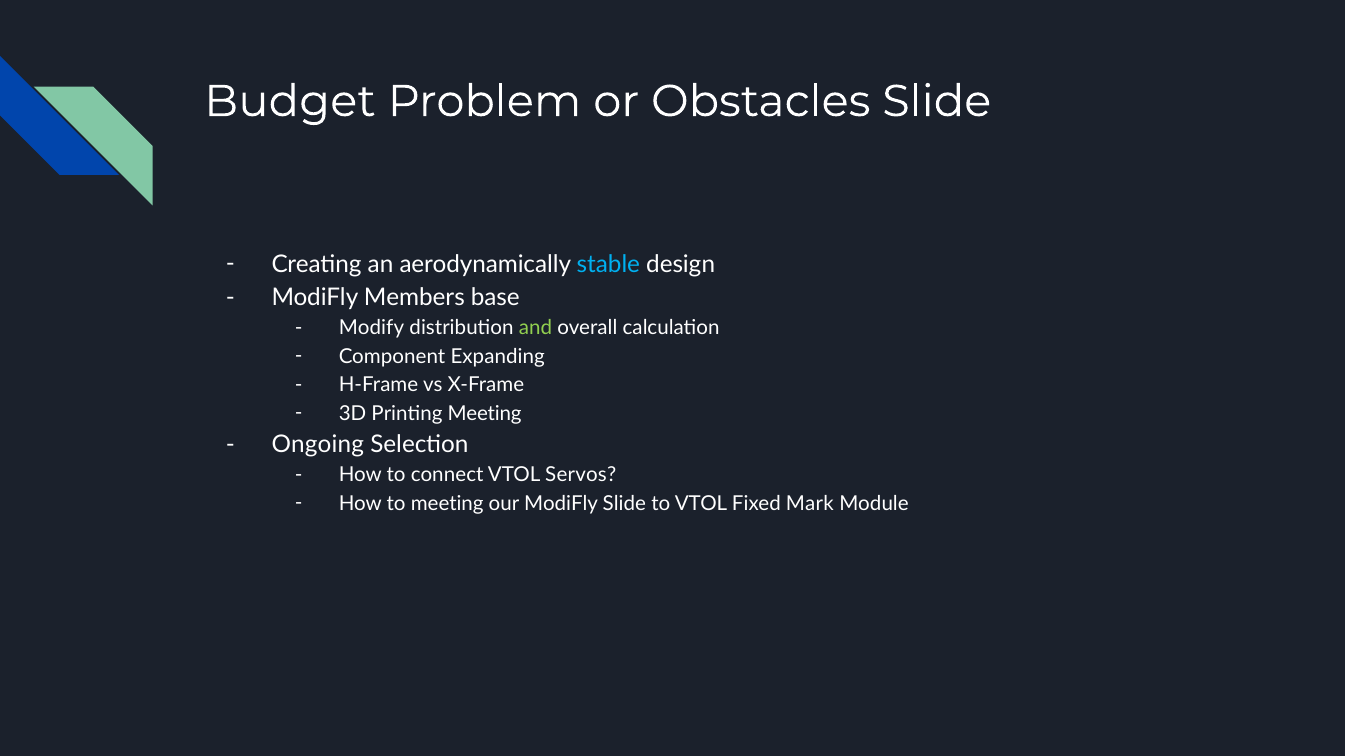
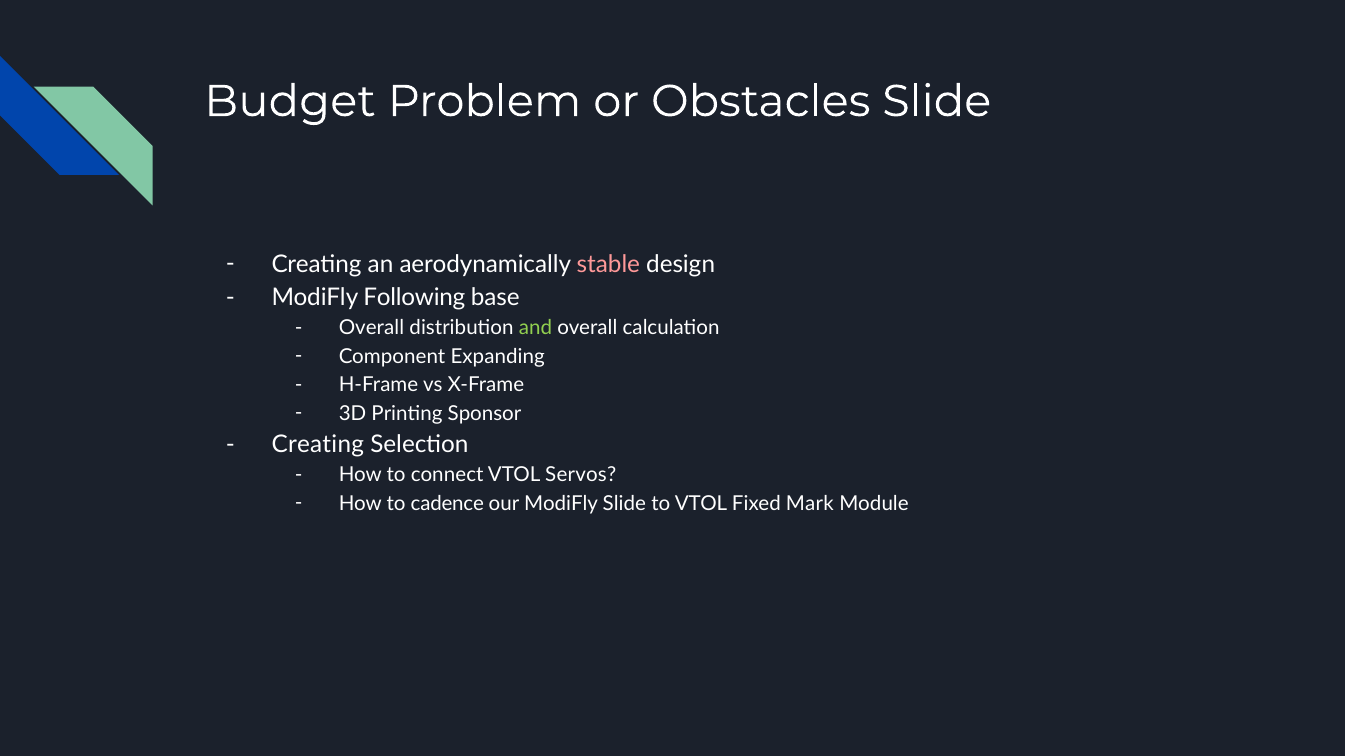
stable colour: light blue -> pink
Members: Members -> Following
Modify at (371, 328): Modify -> Overall
Printing Meeting: Meeting -> Sponsor
Ongoing at (318, 445): Ongoing -> Creating
to meeting: meeting -> cadence
